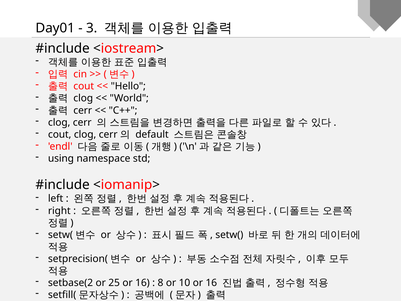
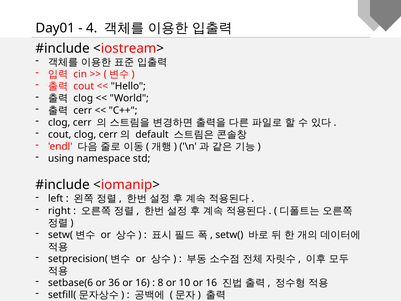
3: 3 -> 4
setbase(2: setbase(2 -> setbase(6
25: 25 -> 36
